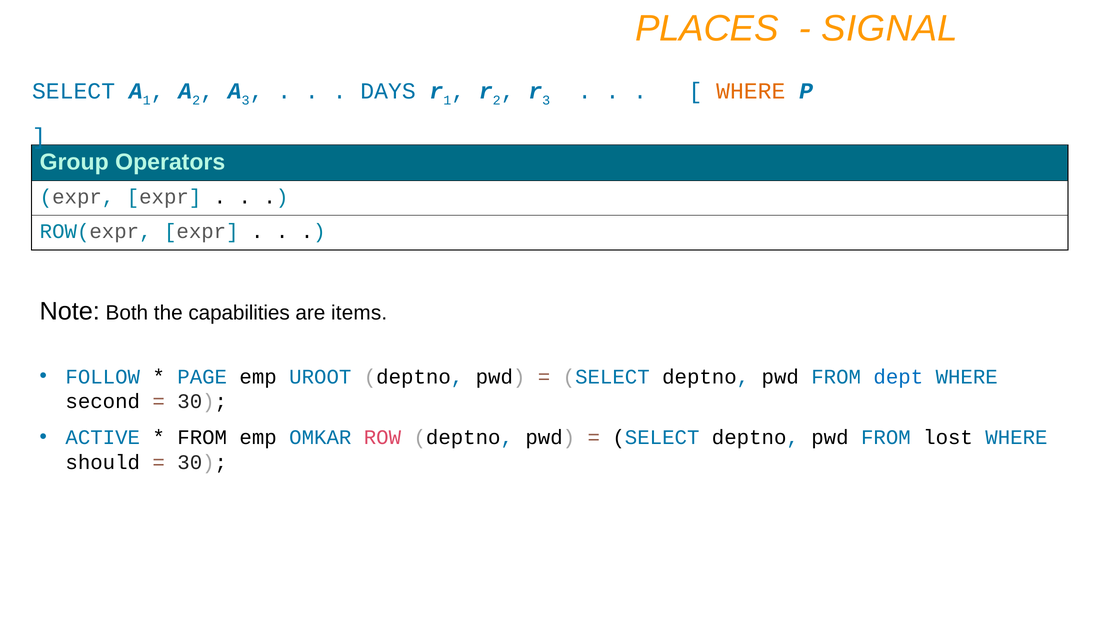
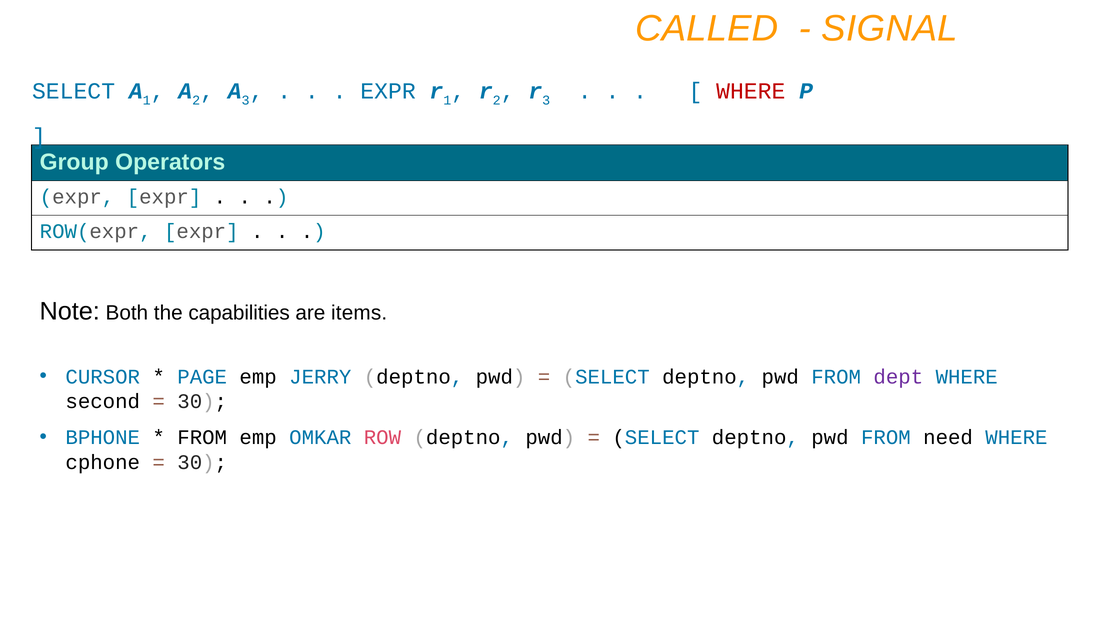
PLACES: PLACES -> CALLED
DAYS at (388, 91): DAYS -> EXPR
WHERE at (751, 91) colour: orange -> red
FOLLOW: FOLLOW -> CURSOR
UROOT: UROOT -> JERRY
dept colour: blue -> purple
ACTIVE: ACTIVE -> BPHONE
lost: lost -> need
should: should -> cphone
